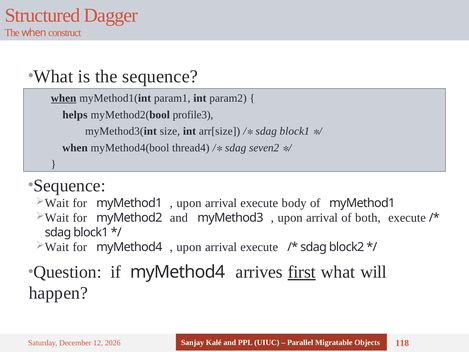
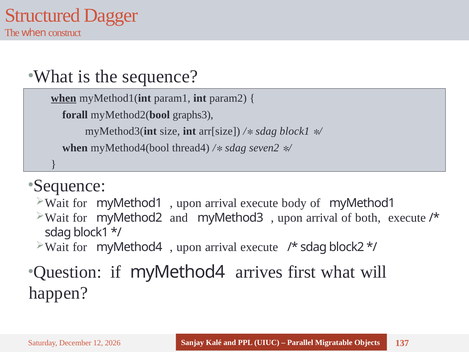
helps: helps -> forall
profile3: profile3 -> graphs3
first underline: present -> none
118: 118 -> 137
